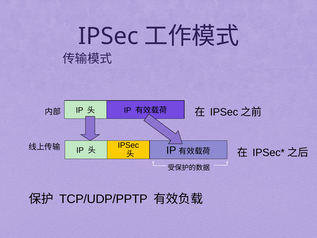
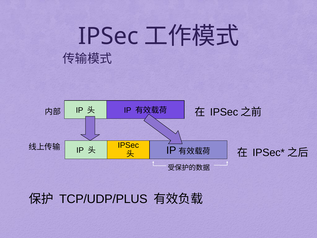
TCP/UDP/PPTP: TCP/UDP/PPTP -> TCP/UDP/PLUS
